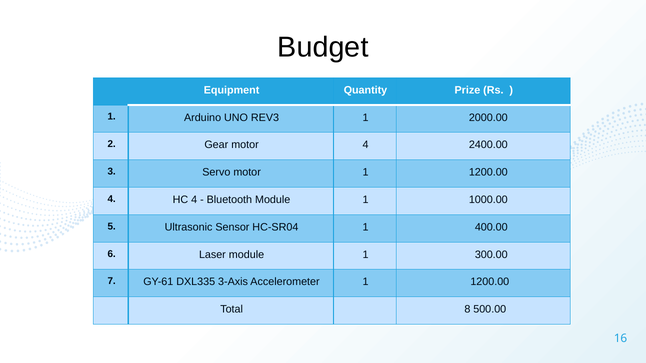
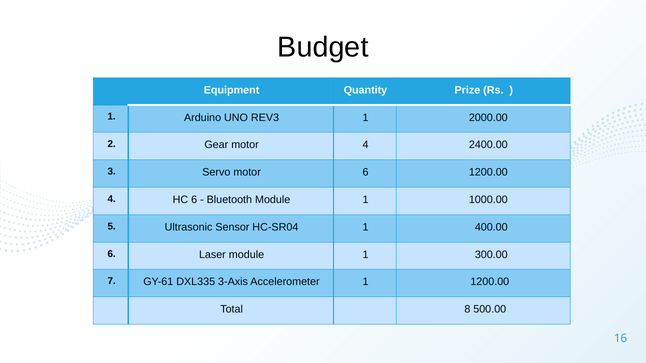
motor 1: 1 -> 6
HC 4: 4 -> 6
